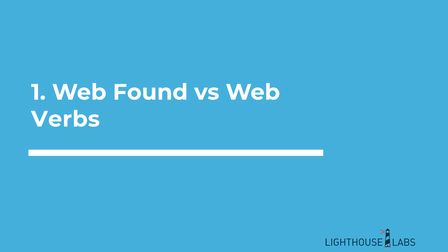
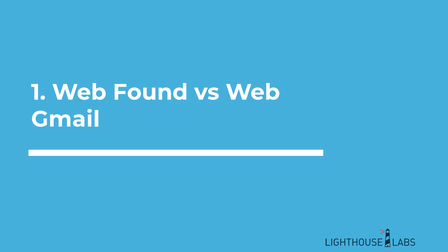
Verbs: Verbs -> Gmail
